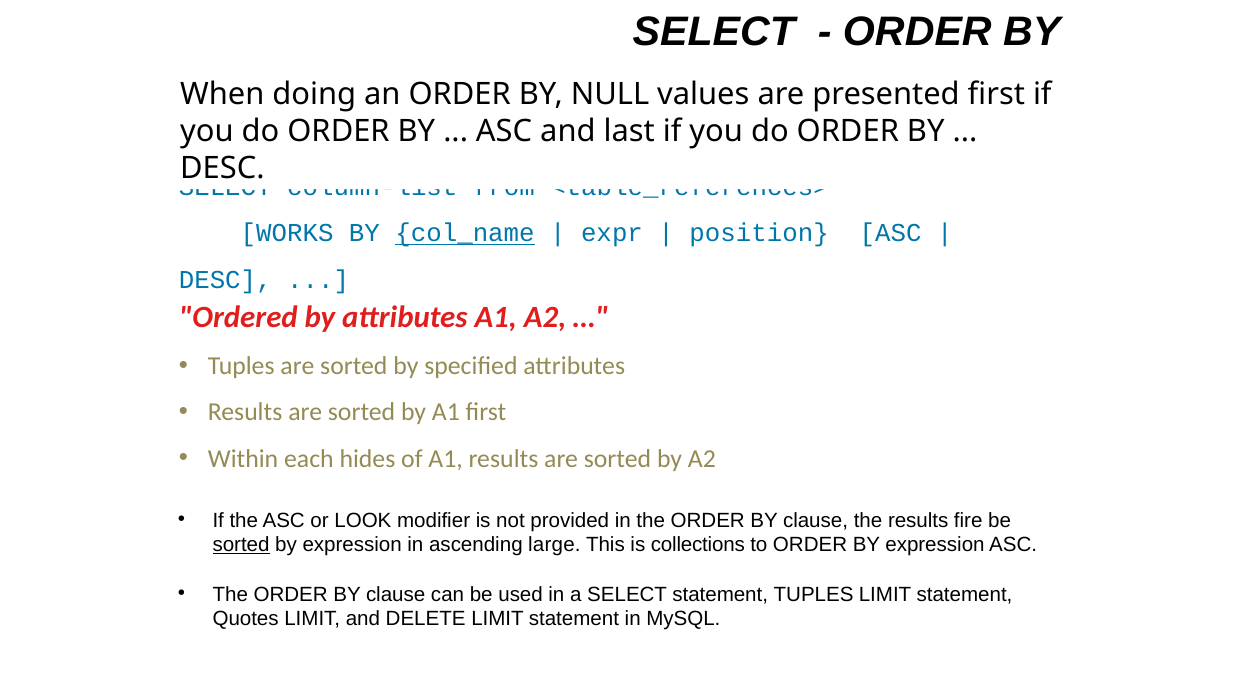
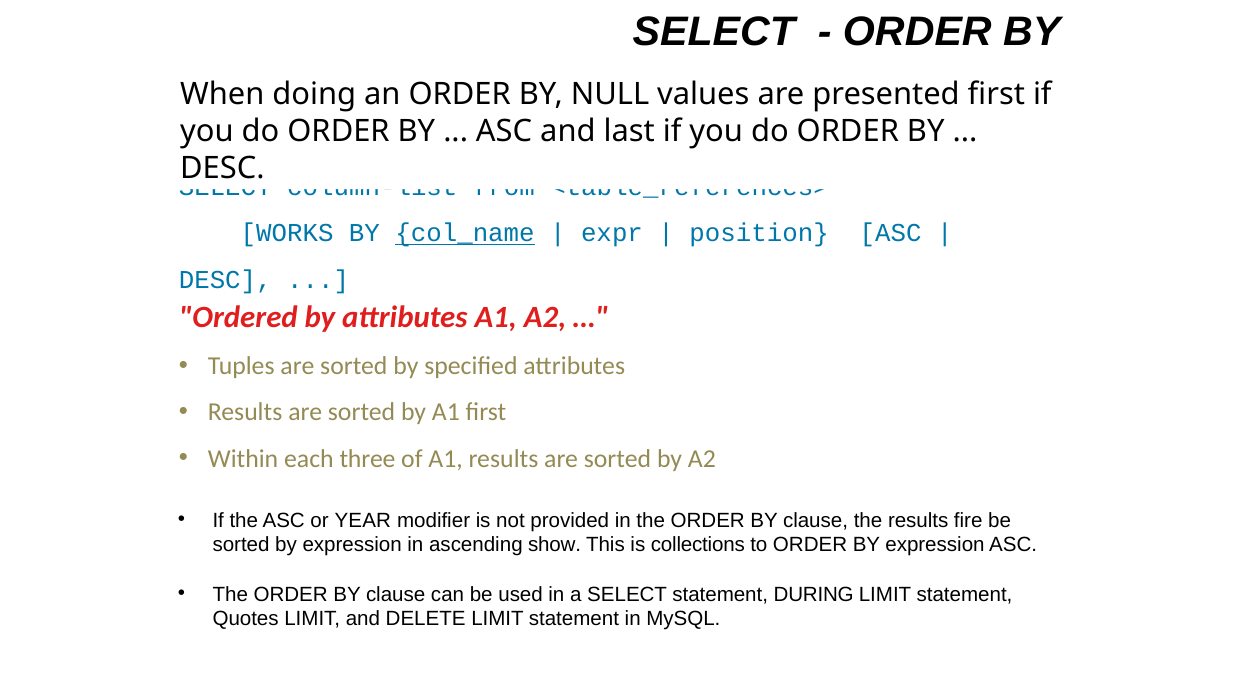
hides: hides -> three
LOOK: LOOK -> YEAR
sorted at (241, 545) underline: present -> none
large: large -> show
statement TUPLES: TUPLES -> DURING
